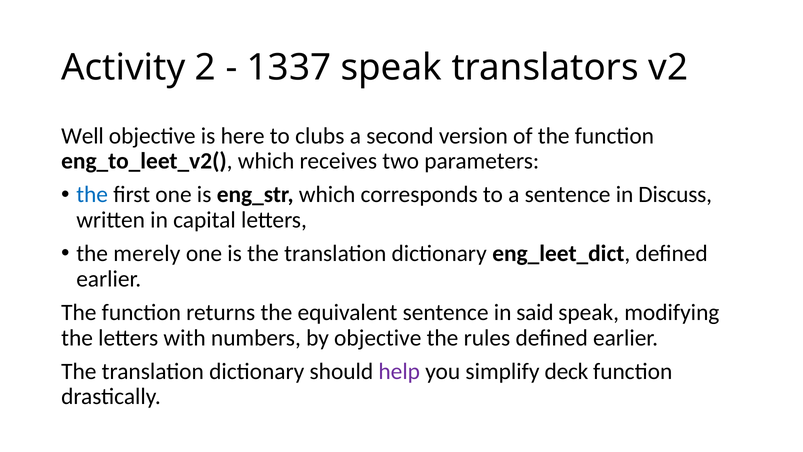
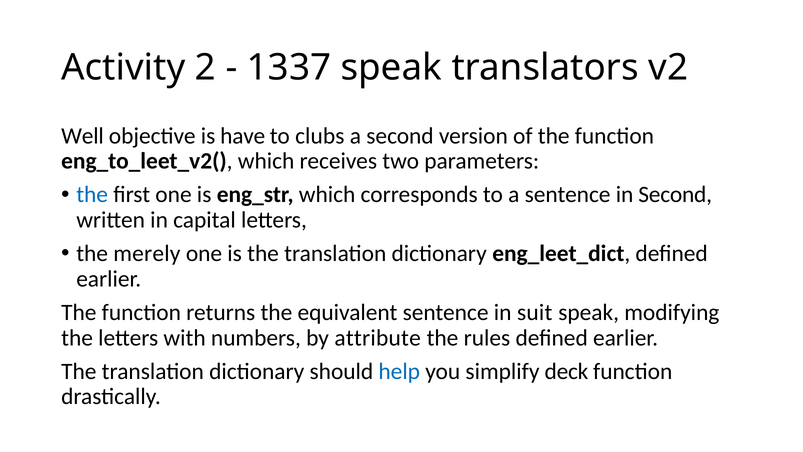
here: here -> have
in Discuss: Discuss -> Second
said: said -> suit
by objective: objective -> attribute
help colour: purple -> blue
